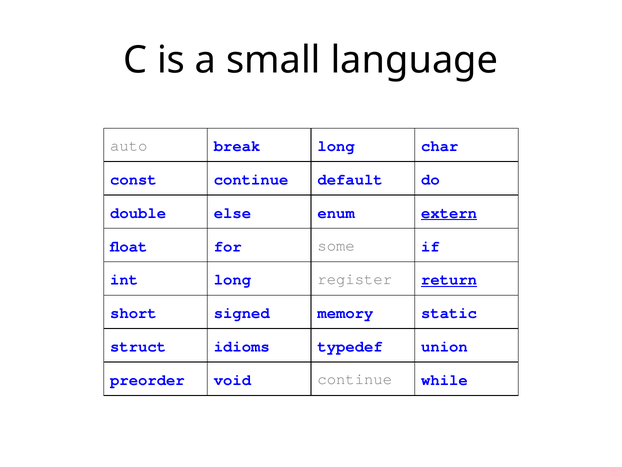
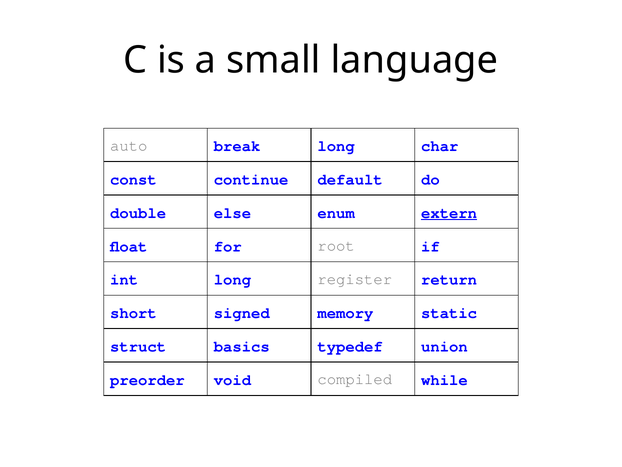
some: some -> root
return underline: present -> none
idioms: idioms -> basics
void continue: continue -> compiled
